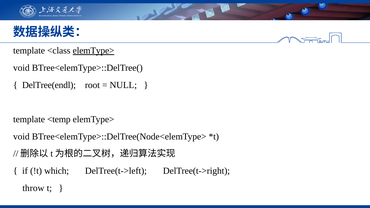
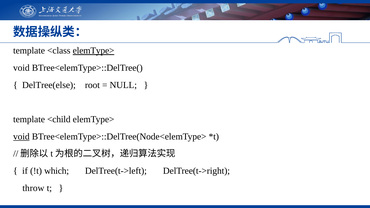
DelTree(endl: DelTree(endl -> DelTree(else
<temp: <temp -> <child
void at (21, 137) underline: none -> present
